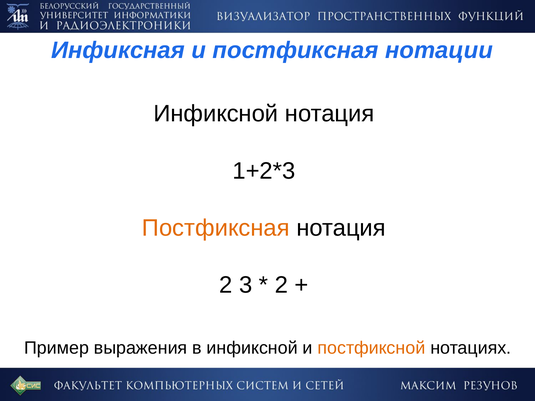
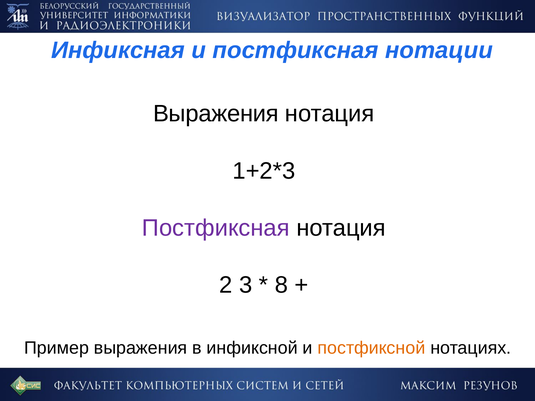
Инфиксной at (216, 114): Инфиксной -> Выражения
Постфиксная at (216, 228) colour: orange -> purple
2 at (281, 285): 2 -> 8
